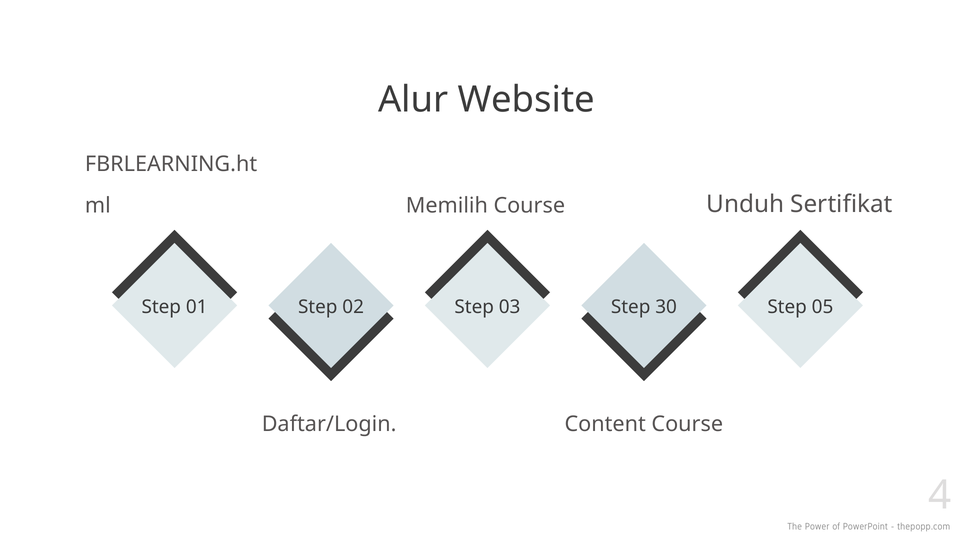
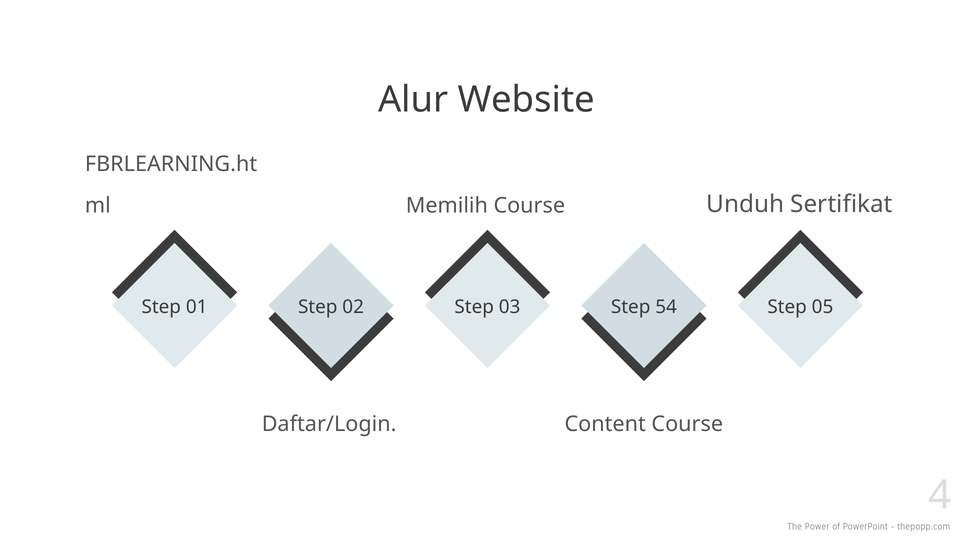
30: 30 -> 54
